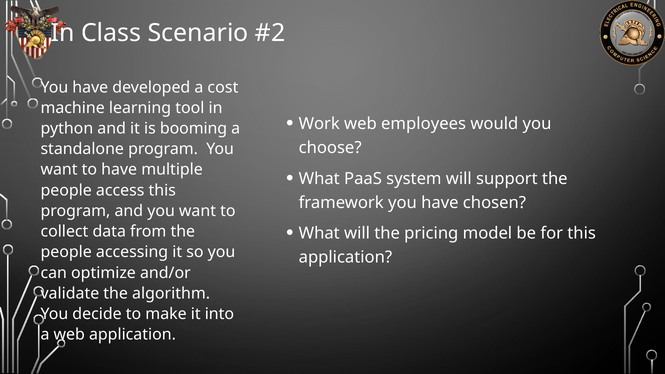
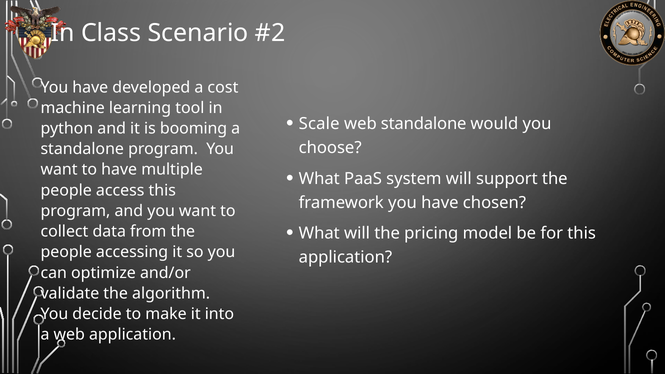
Work: Work -> Scale
web employees: employees -> standalone
